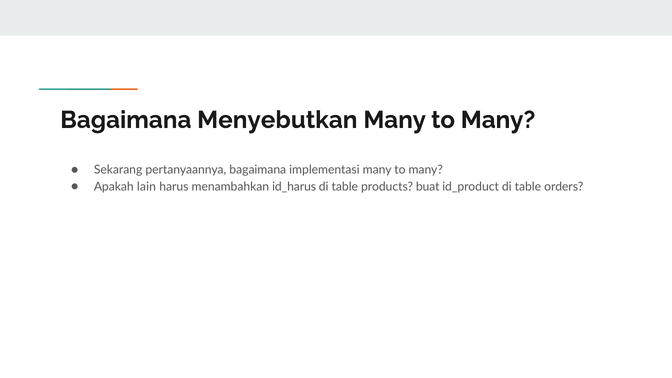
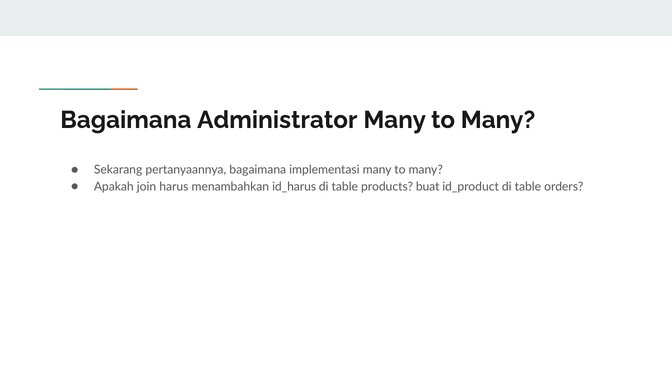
Menyebutkan: Menyebutkan -> Administrator
lain: lain -> join
